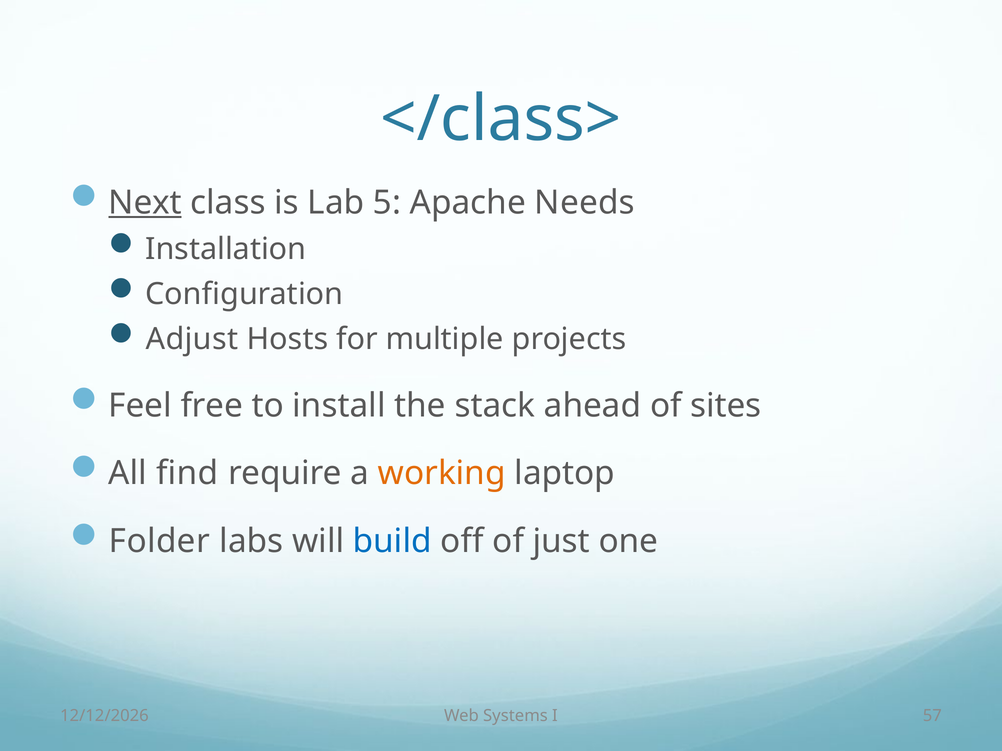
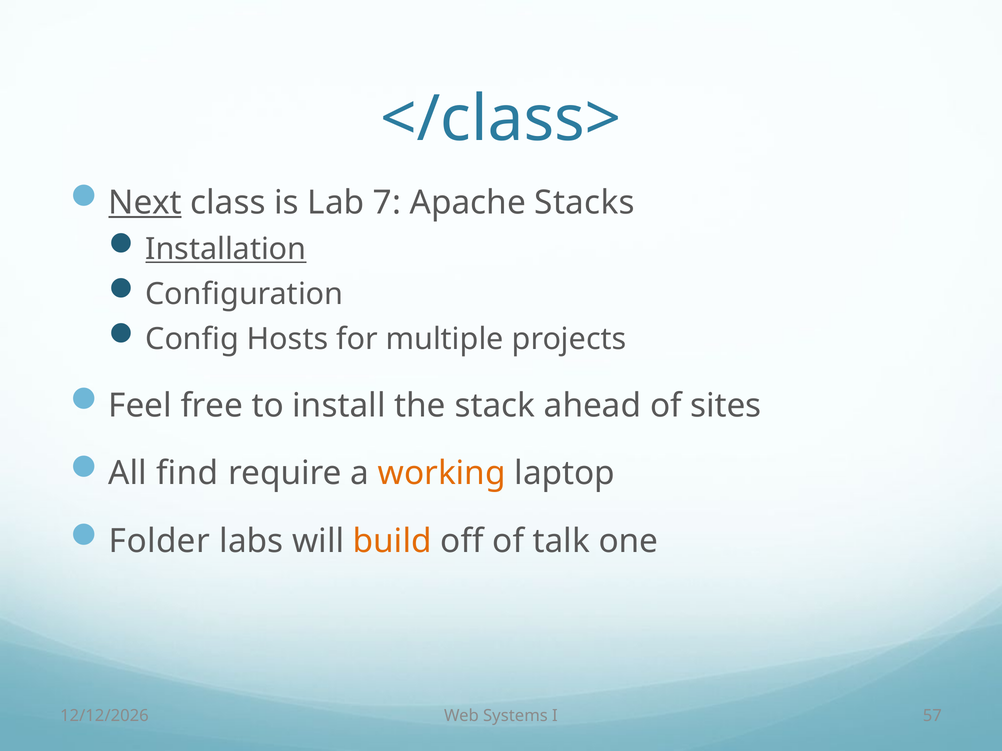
5: 5 -> 7
Needs: Needs -> Stacks
Installation underline: none -> present
Adjust: Adjust -> Config
build colour: blue -> orange
just: just -> talk
